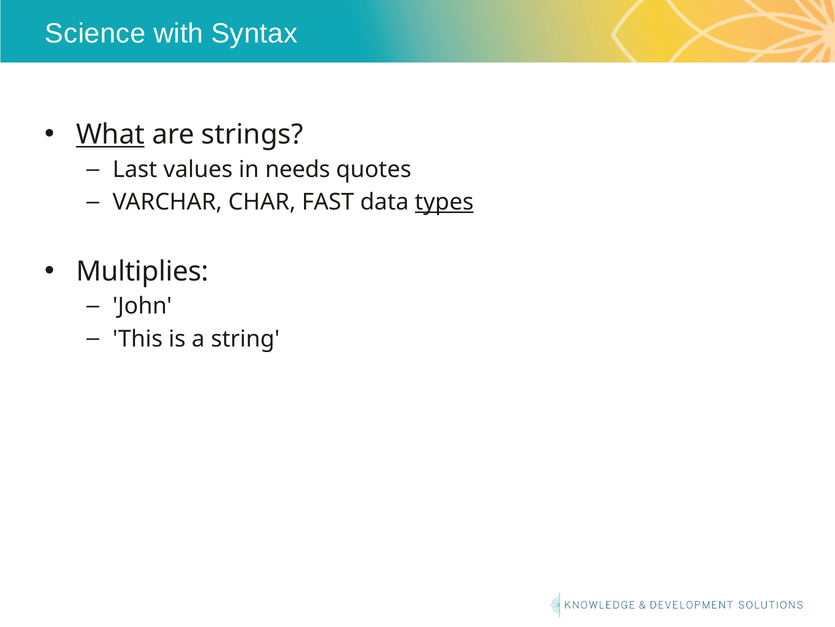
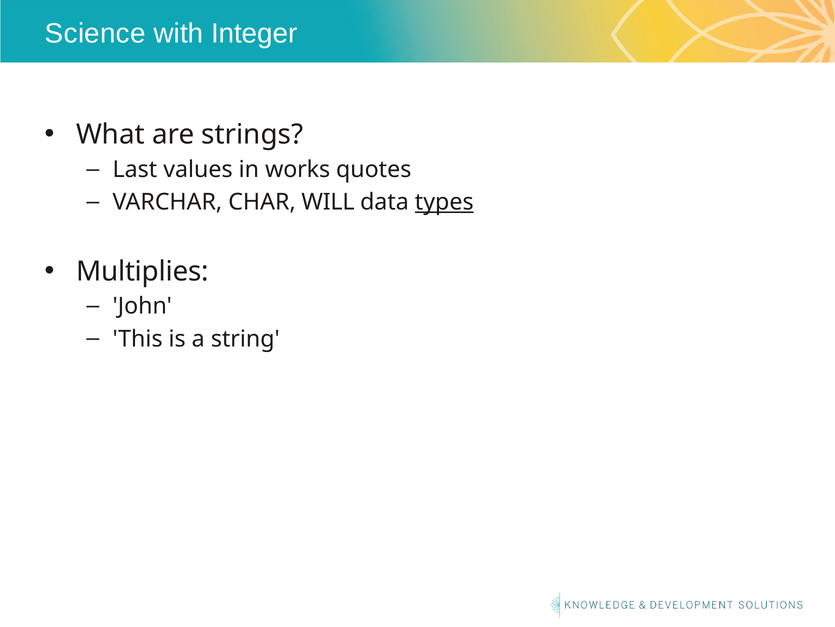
Syntax: Syntax -> Integer
What underline: present -> none
needs: needs -> works
FAST: FAST -> WILL
